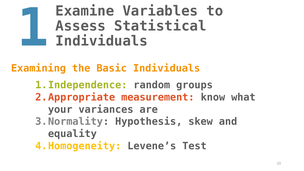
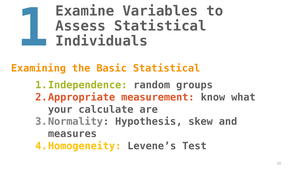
Basic Individuals: Individuals -> Statistical
variances: variances -> calculate
equality: equality -> measures
